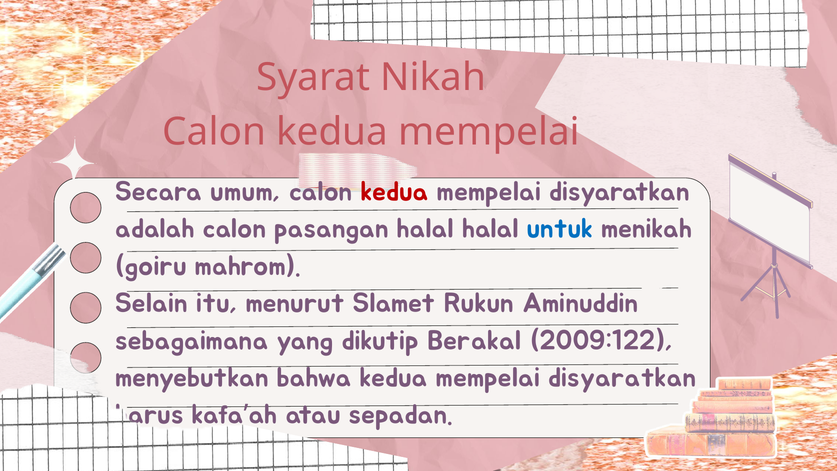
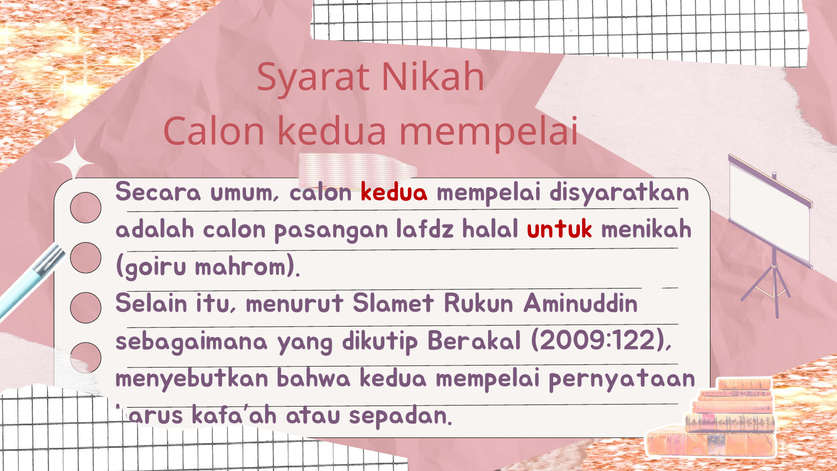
halal at (425, 229): halal -> lafdz
untuk colour: blue -> red
disyaratkan at (622, 377): disyaratkan -> pernyataan
